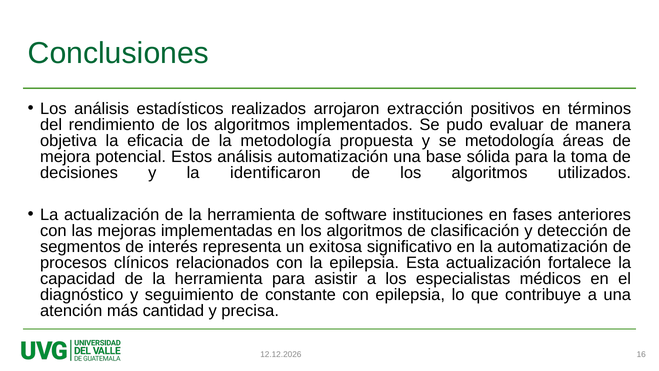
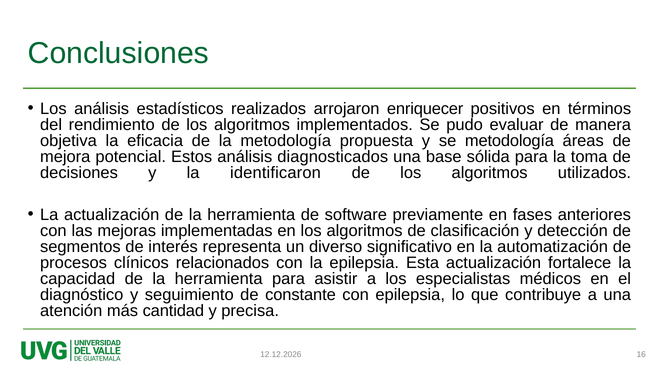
extracción: extracción -> enriquecer
análisis automatización: automatización -> diagnosticados
instituciones: instituciones -> previamente
exitosa: exitosa -> diverso
